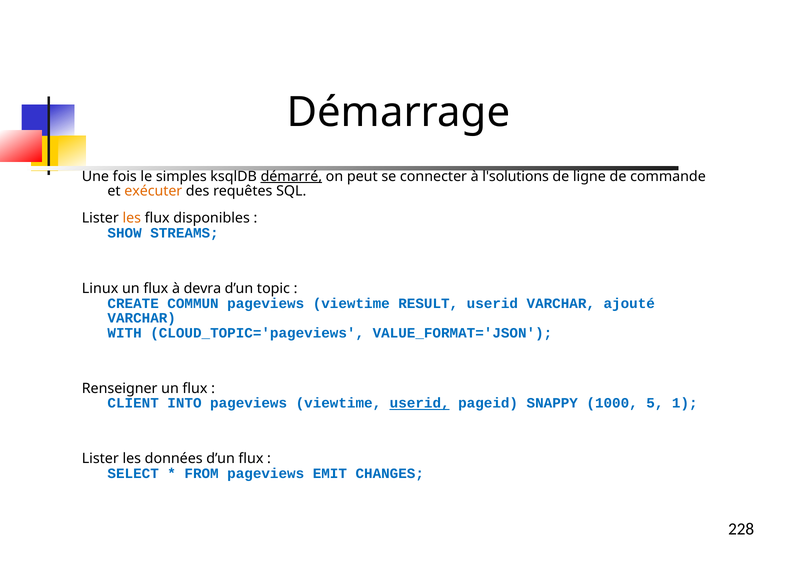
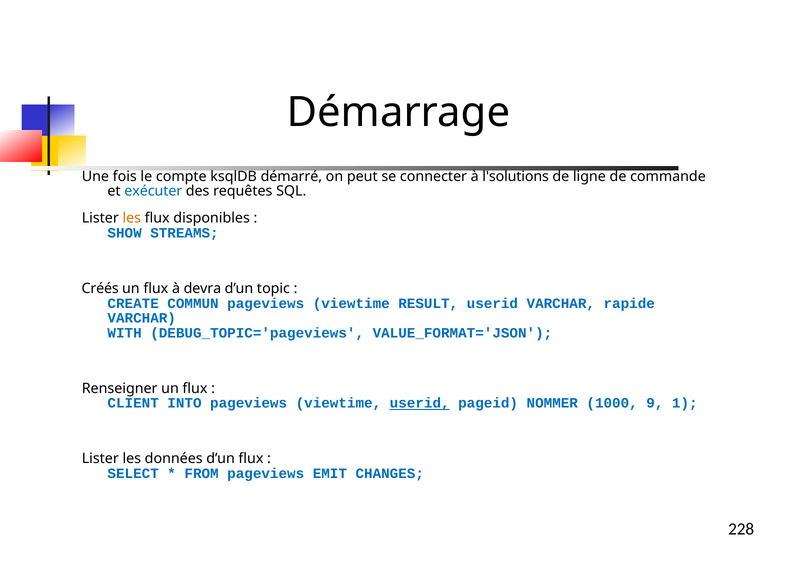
simples: simples -> compte
démarré underline: present -> none
exécuter colour: orange -> blue
Linux: Linux -> Créés
ajouté: ajouté -> rapide
CLOUD_TOPIC='pageviews: CLOUD_TOPIC='pageviews -> DEBUG_TOPIC='pageviews
SNAPPY: SNAPPY -> NOMMER
5: 5 -> 9
